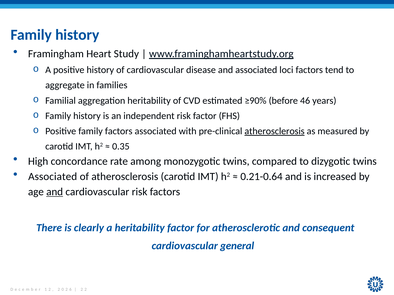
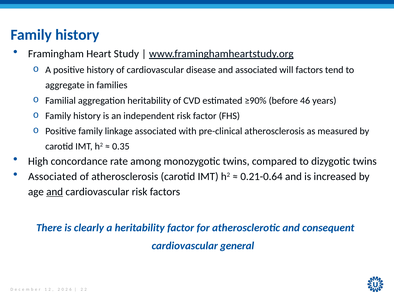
loci: loci -> will
family factors: factors -> linkage
atherosclerosis at (275, 131) underline: present -> none
